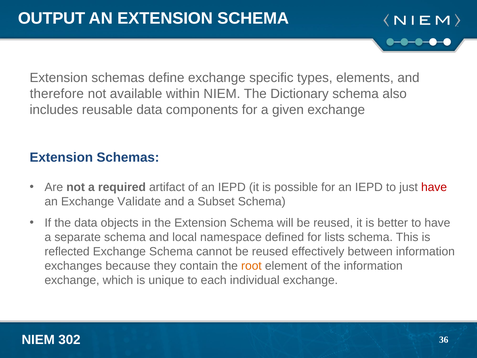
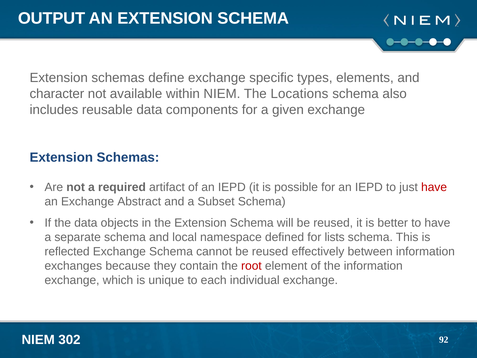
therefore: therefore -> character
Dictionary: Dictionary -> Locations
Validate: Validate -> Abstract
root colour: orange -> red
36: 36 -> 92
